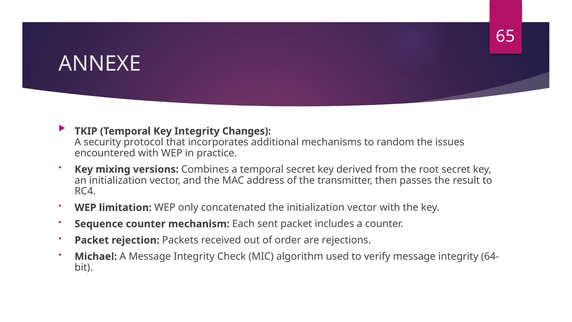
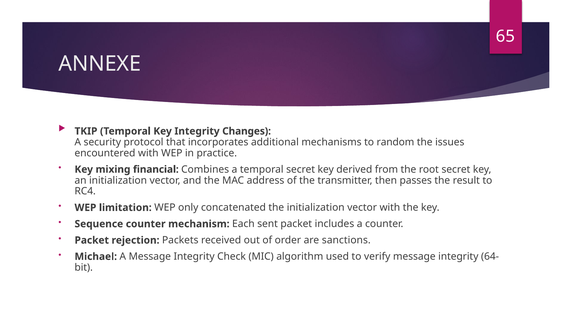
versions: versions -> financial
rejections: rejections -> sanctions
